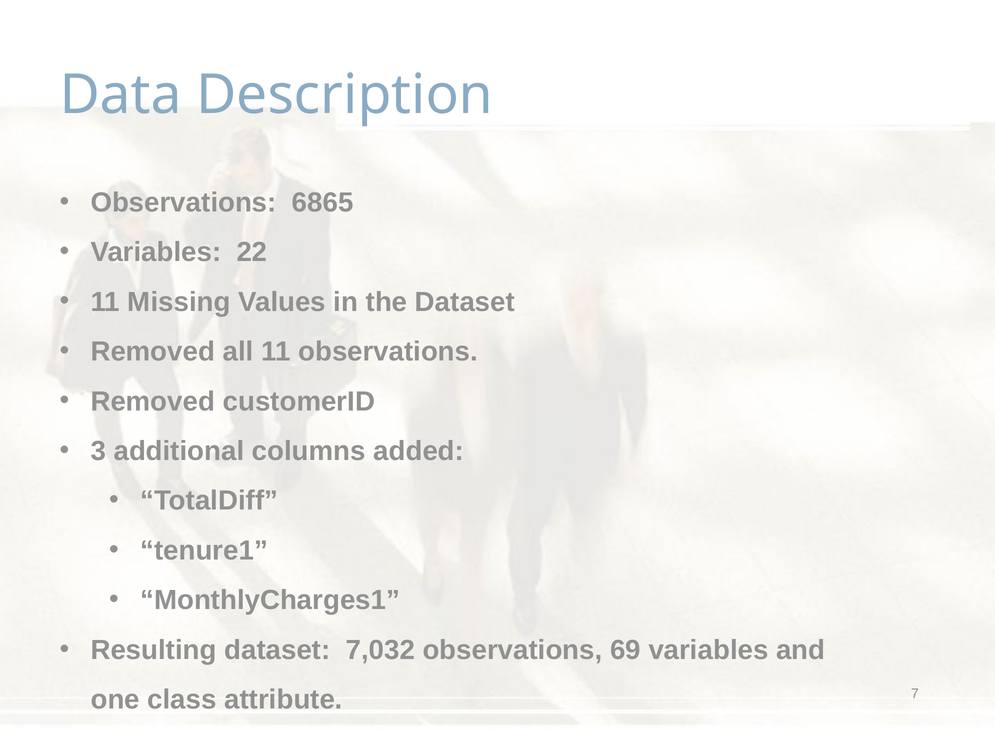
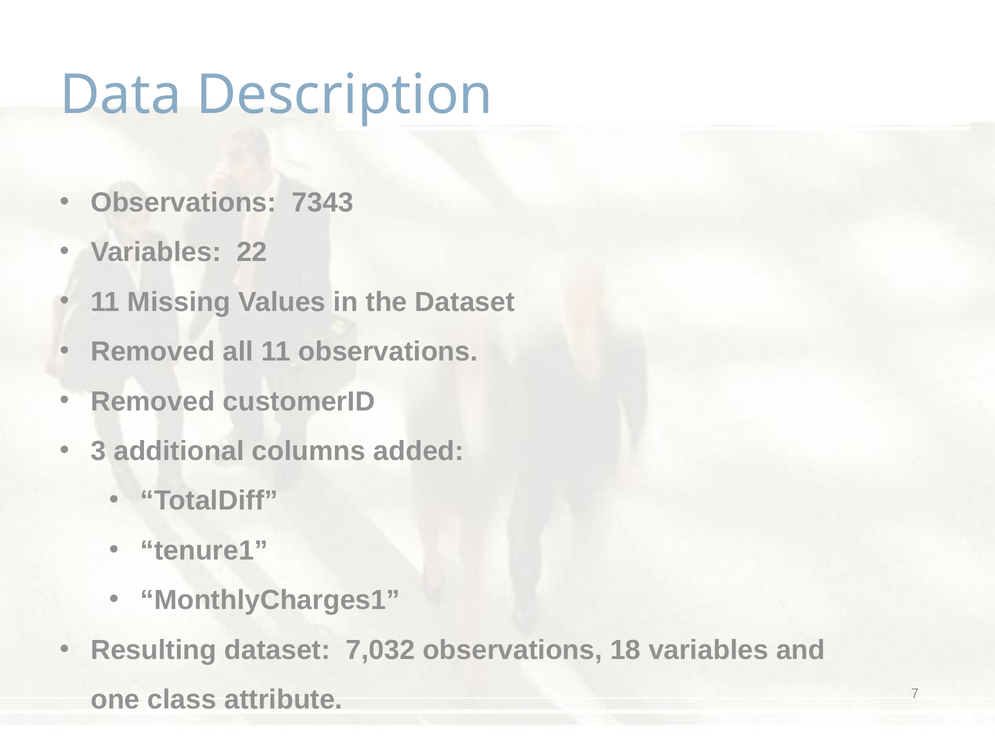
6865: 6865 -> 7343
69: 69 -> 18
